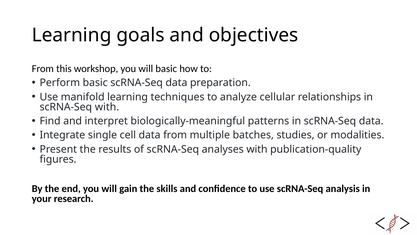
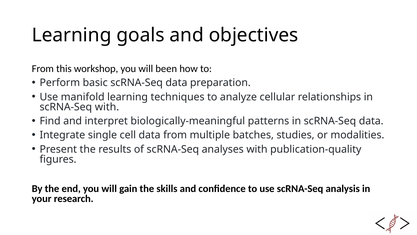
will basic: basic -> been
